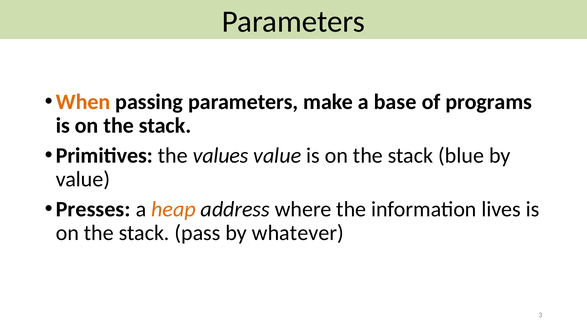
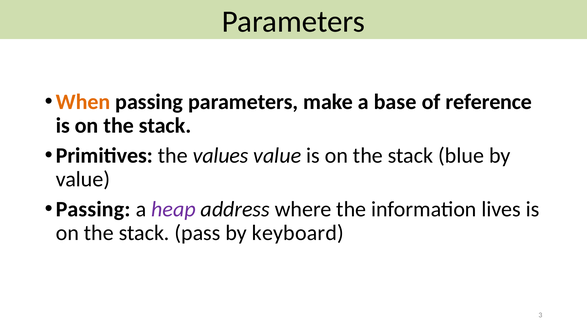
programs: programs -> reference
Presses at (93, 209): Presses -> Passing
heap colour: orange -> purple
whatever: whatever -> keyboard
